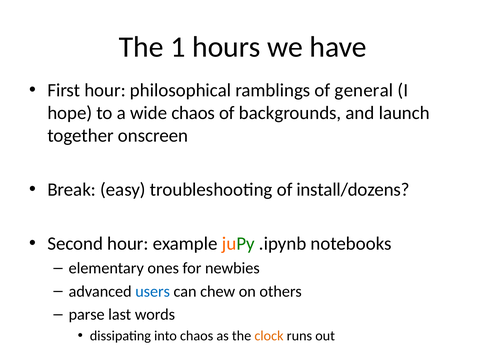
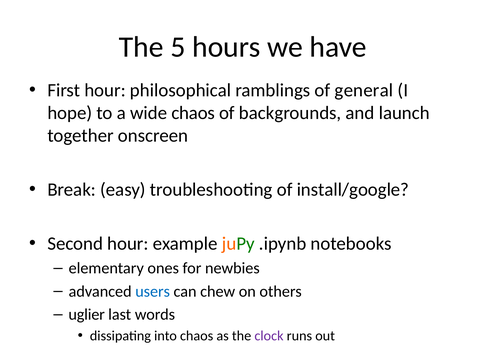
1: 1 -> 5
install/dozens: install/dozens -> install/google
parse: parse -> uglier
clock colour: orange -> purple
